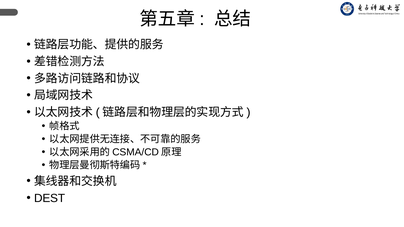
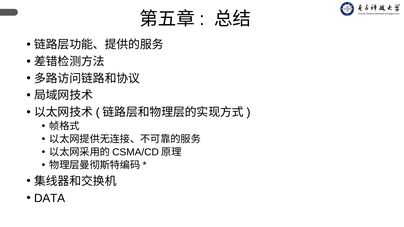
DEST: DEST -> DATA
